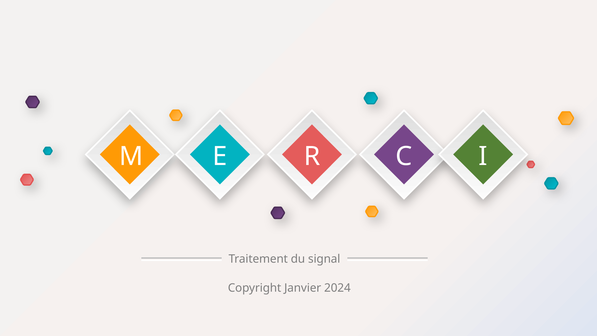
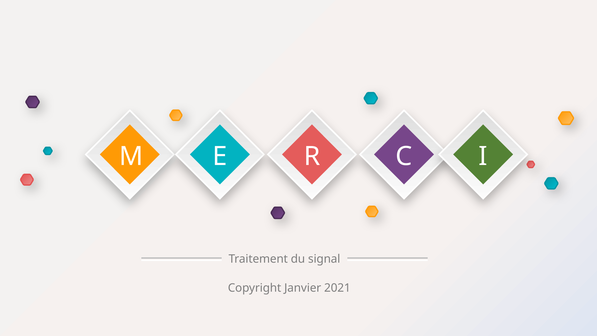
2024: 2024 -> 2021
